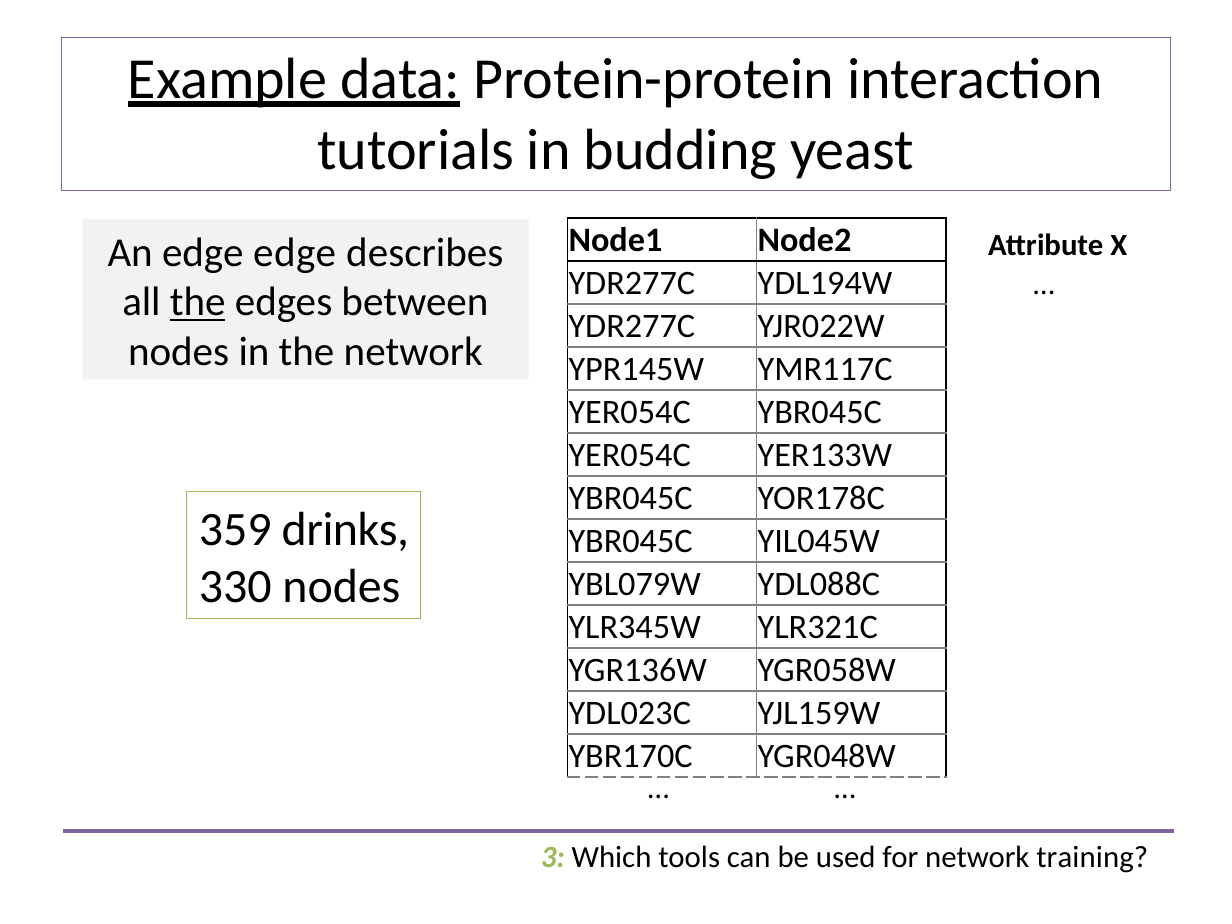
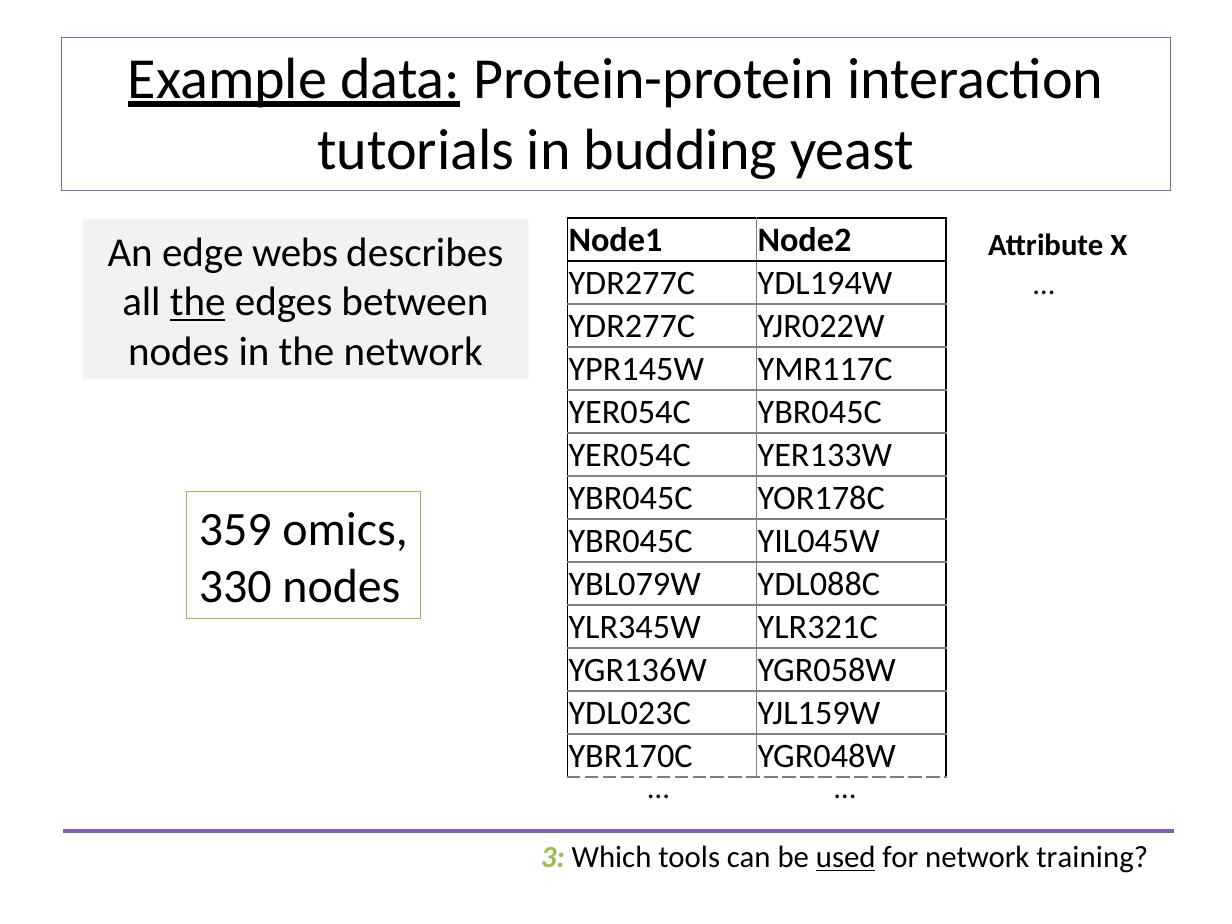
edge edge: edge -> webs
drinks: drinks -> omics
used underline: none -> present
